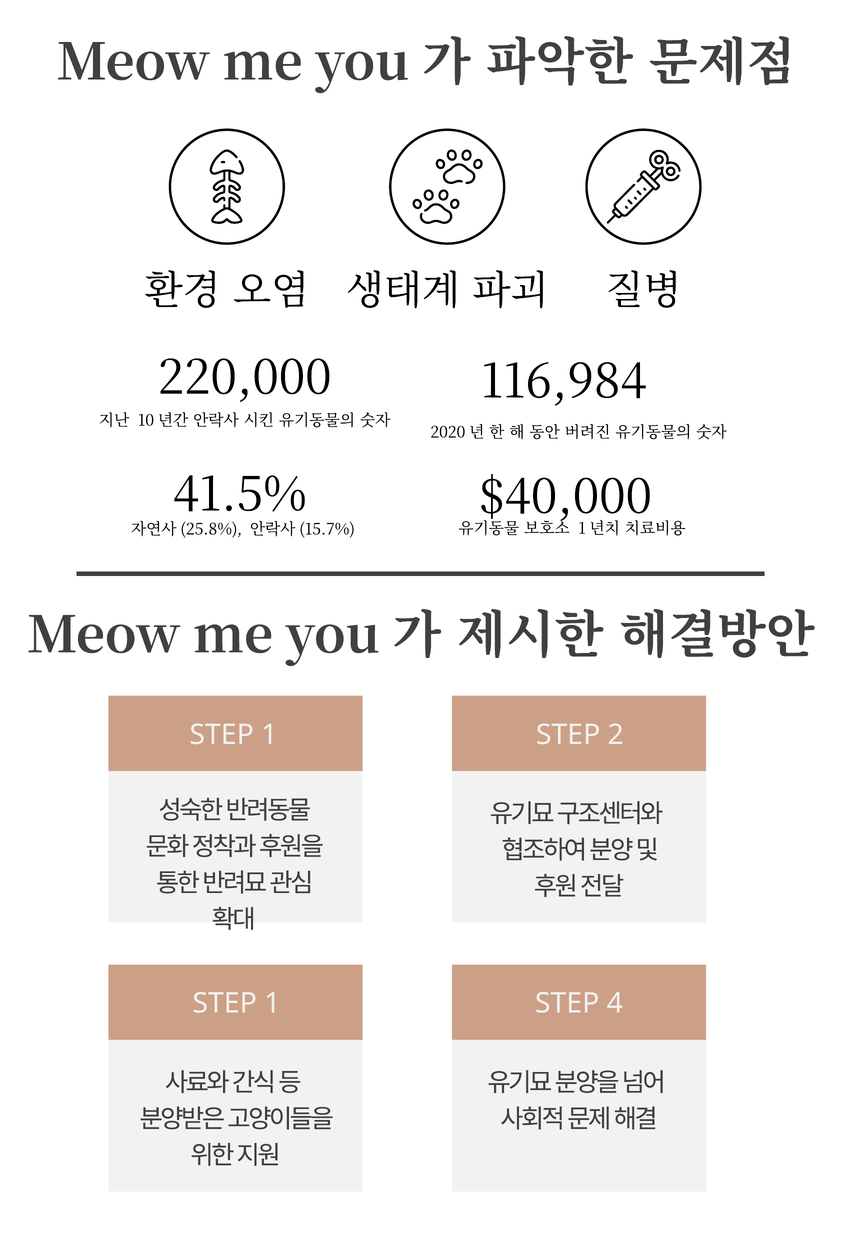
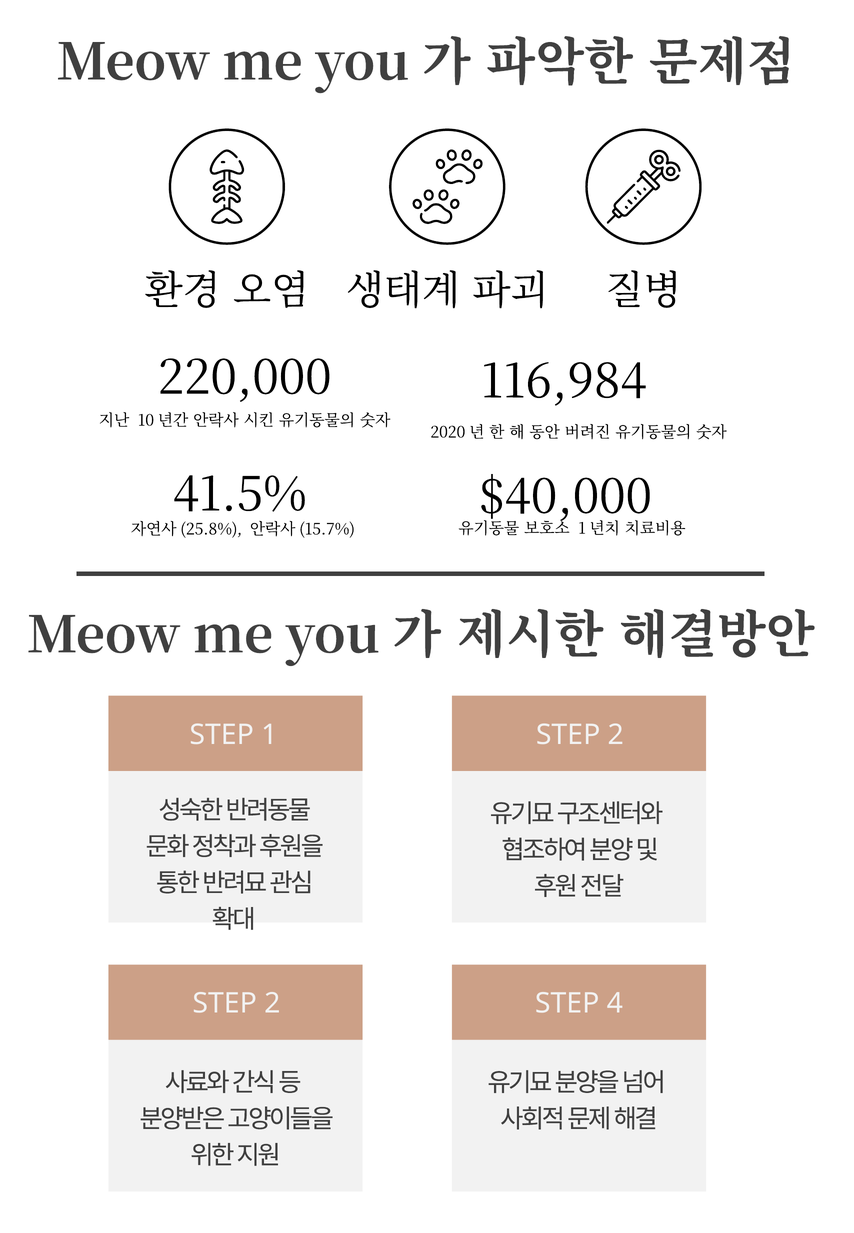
1 at (272, 1004): 1 -> 2
